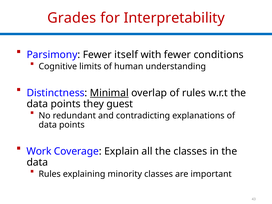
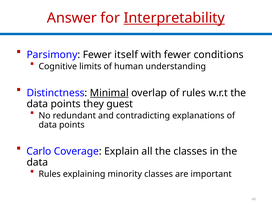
Grades: Grades -> Answer
Interpretability underline: none -> present
Work: Work -> Carlo
